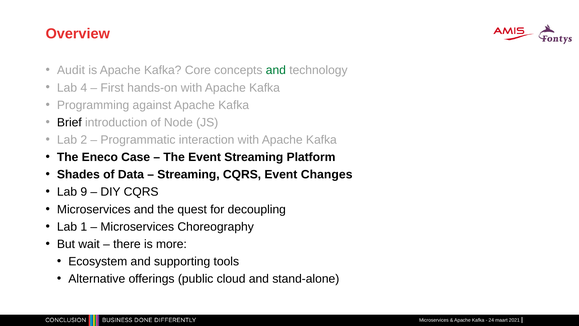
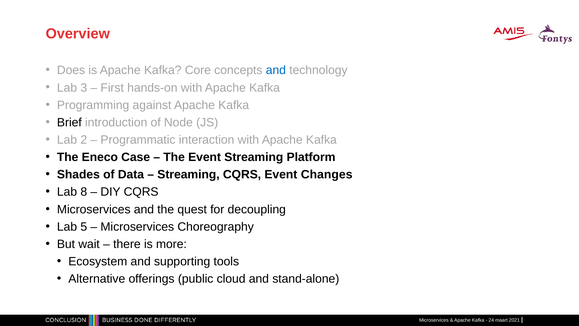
Audit: Audit -> Does
and at (276, 70) colour: green -> blue
4: 4 -> 3
9: 9 -> 8
1: 1 -> 5
